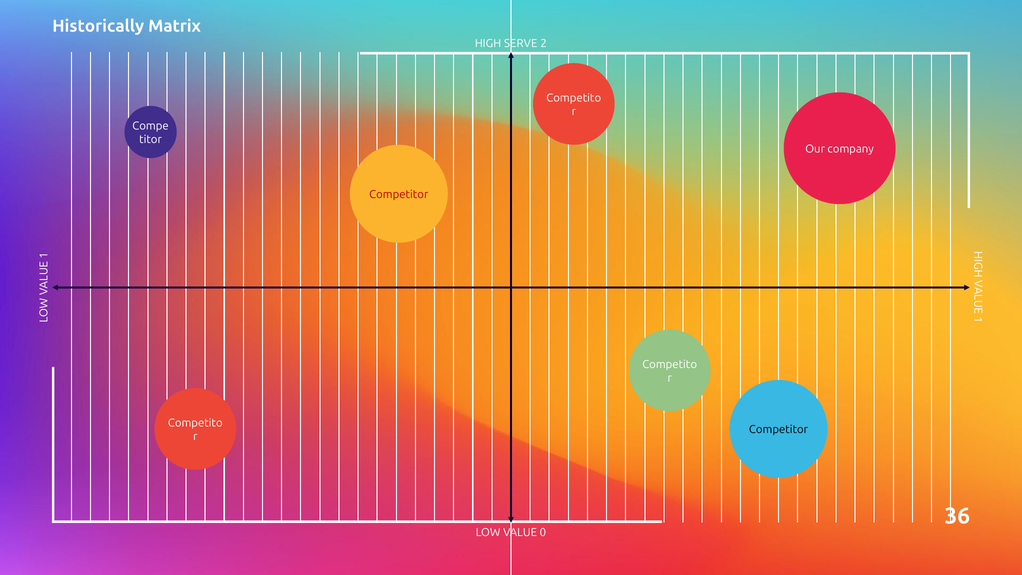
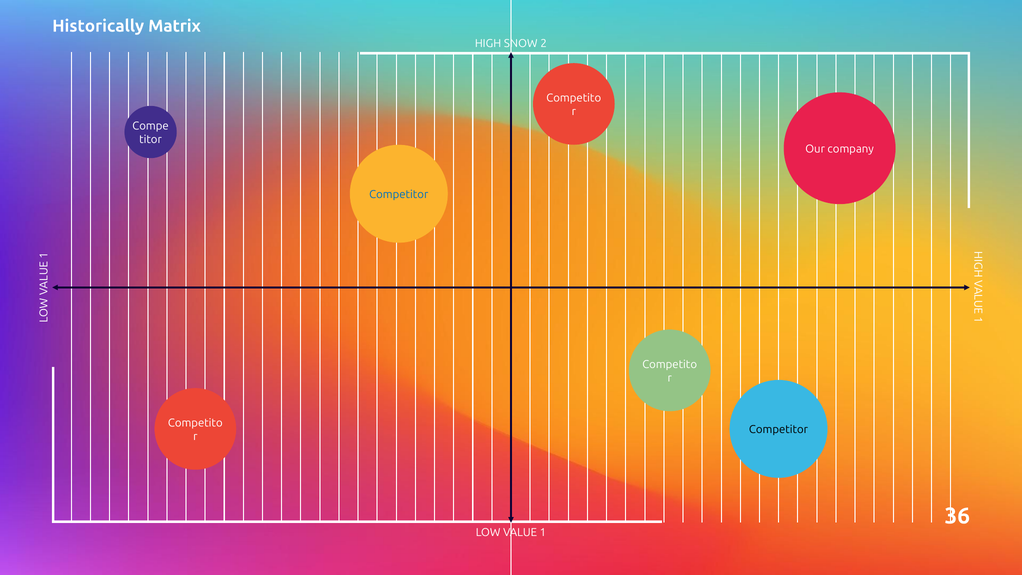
SERVE: SERVE -> SNOW
Competitor at (399, 194) colour: red -> blue
VALUE 0: 0 -> 1
